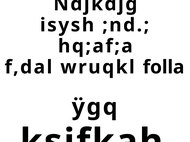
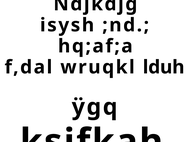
folla: folla -> lduh
